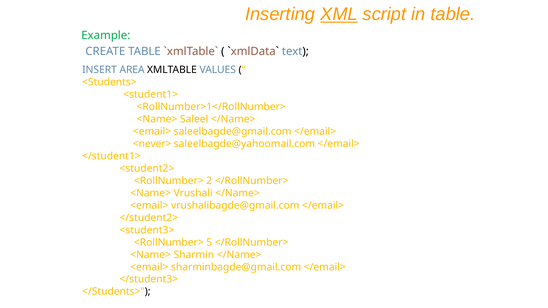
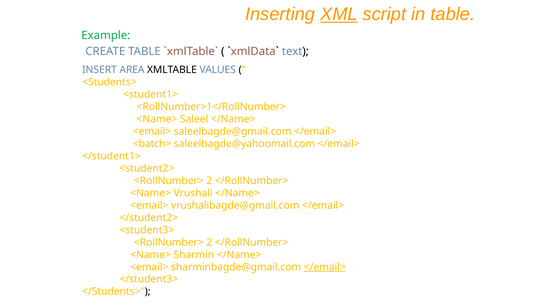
<never>: <never> -> <batch>
5 at (209, 243): 5 -> 2
</email> at (325, 267) underline: none -> present
